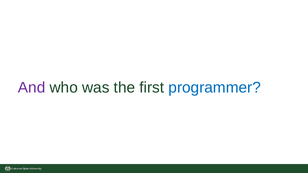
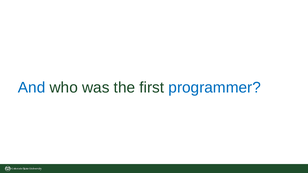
And colour: purple -> blue
